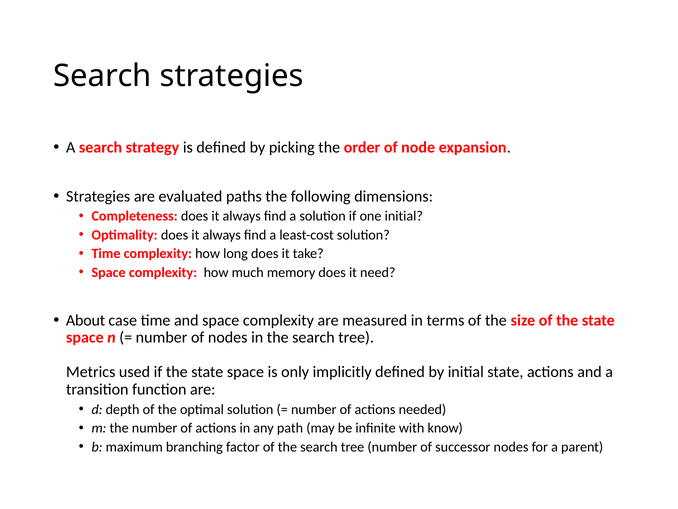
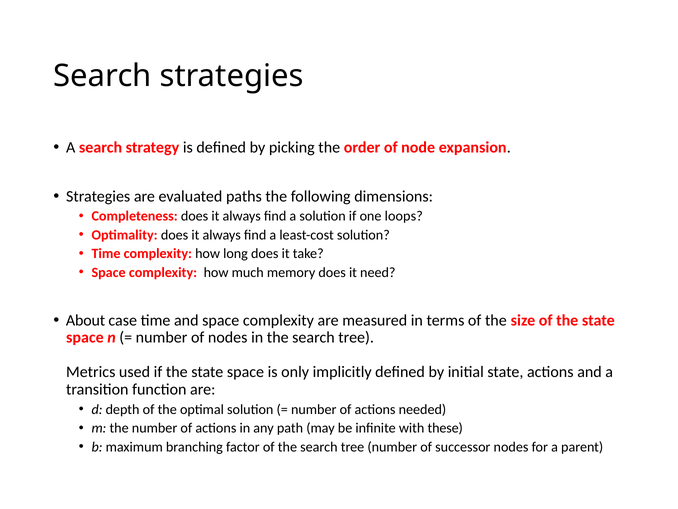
one initial: initial -> loops
know: know -> these
